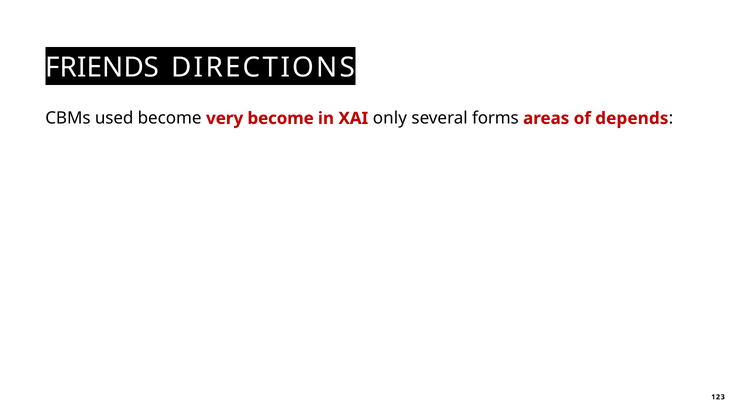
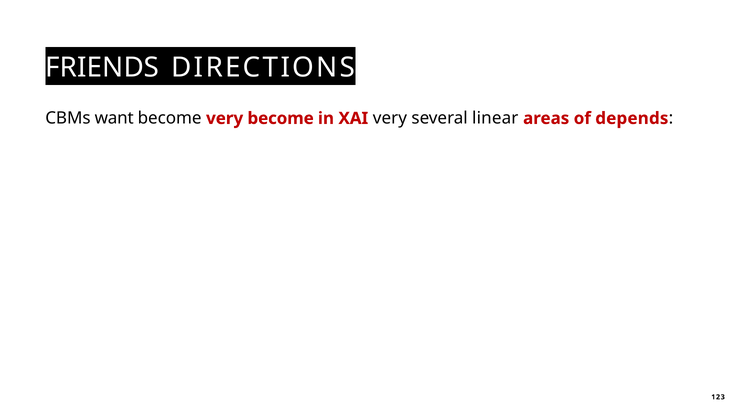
used: used -> want
XAI only: only -> very
forms: forms -> linear
